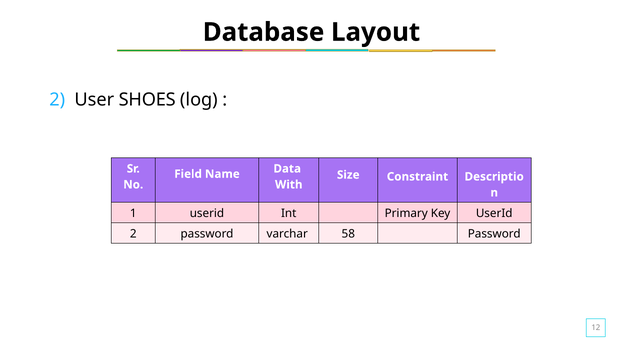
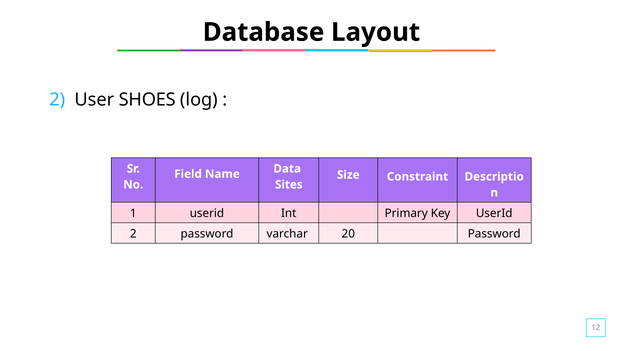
With: With -> Sites
58: 58 -> 20
